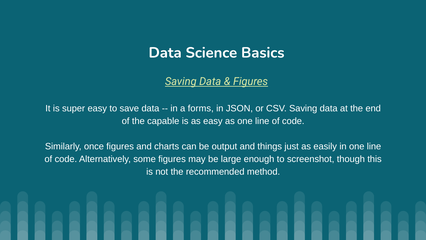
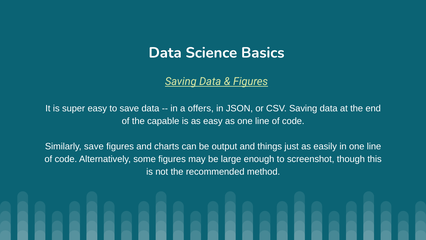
forms: forms -> offers
Similarly once: once -> save
